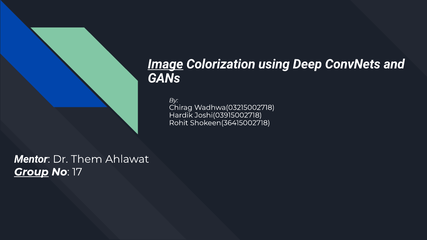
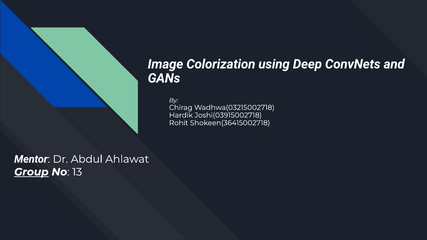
Image underline: present -> none
Them: Them -> Abdul
17: 17 -> 13
